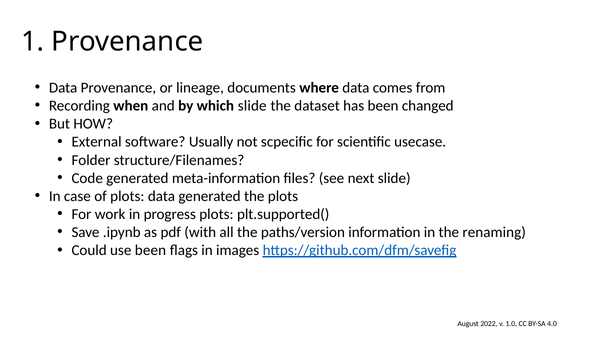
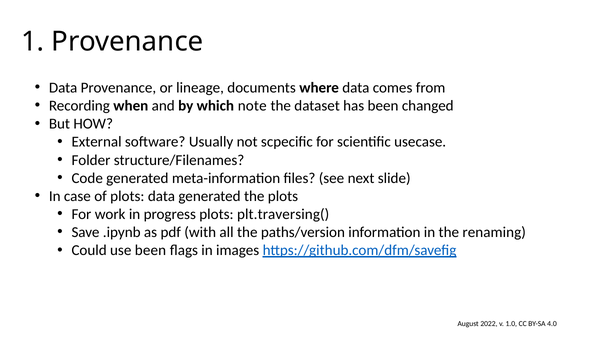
which slide: slide -> note
plt.supported(: plt.supported( -> plt.traversing(
